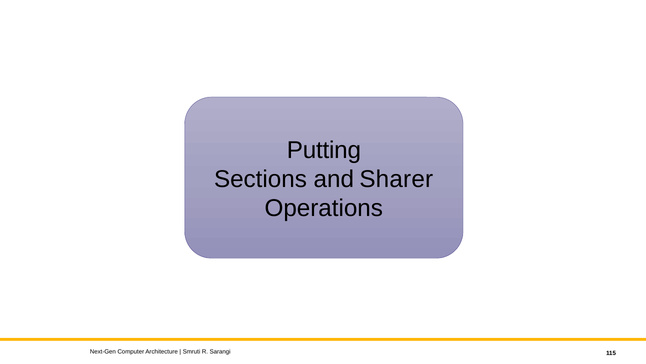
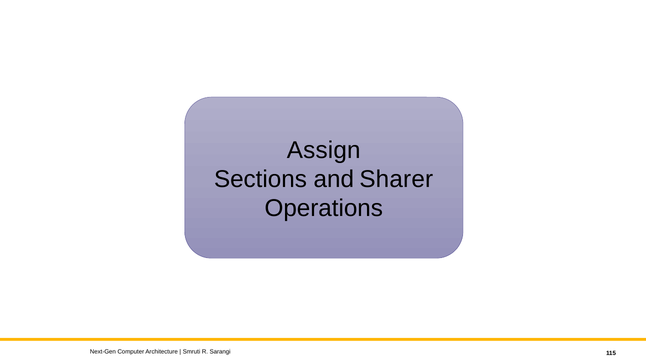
Putting: Putting -> Assign
